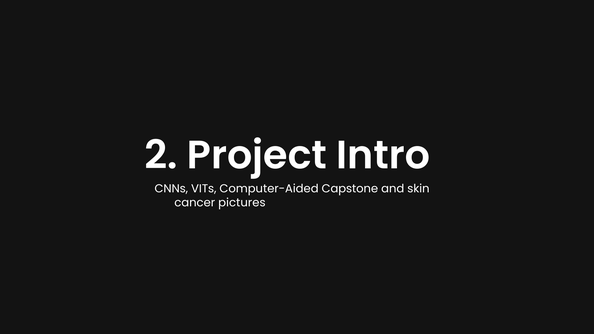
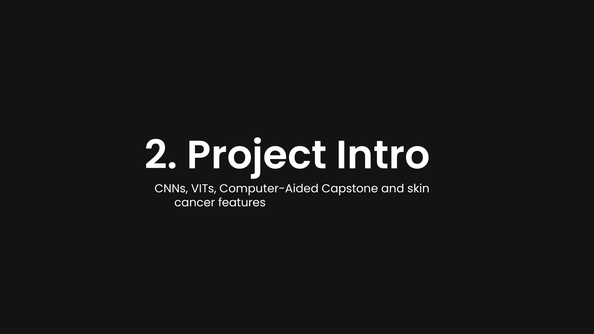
pictures: pictures -> features
